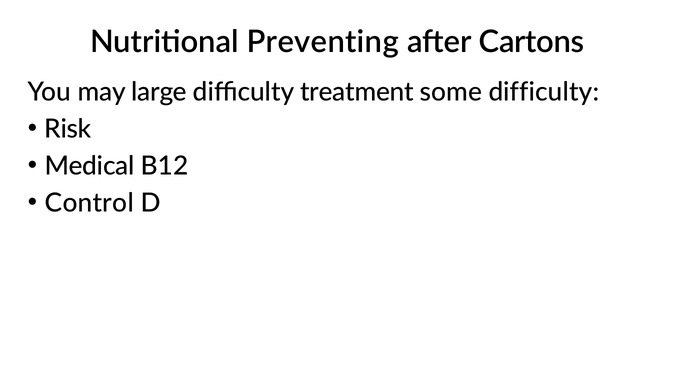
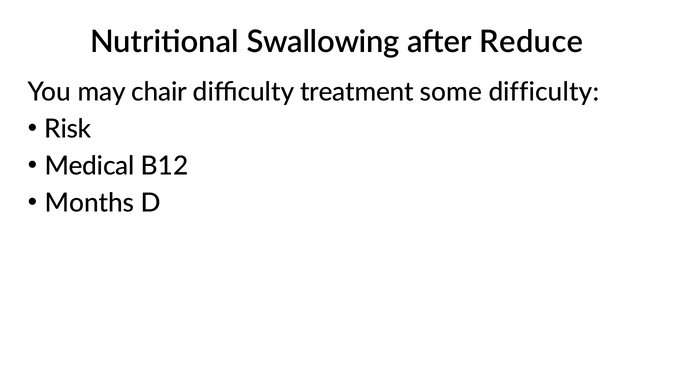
Preventing: Preventing -> Swallowing
Cartons: Cartons -> Reduce
large: large -> chair
Control: Control -> Months
